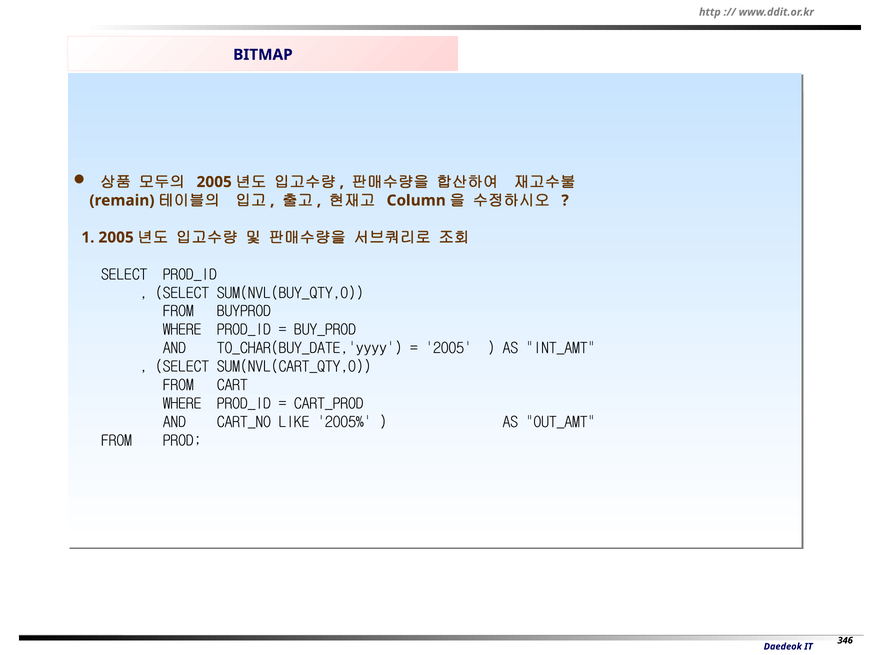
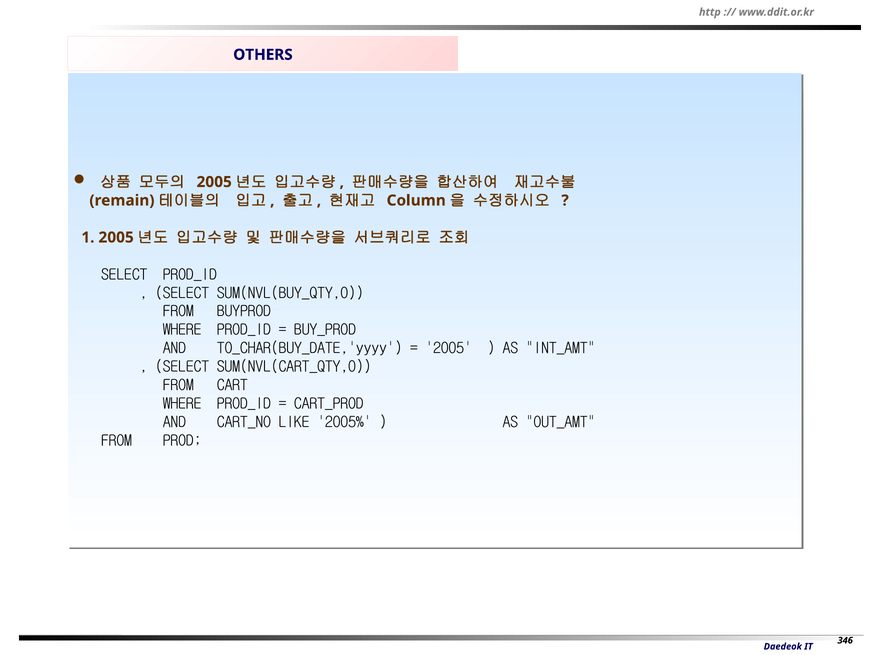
BITMAP: BITMAP -> OTHERS
